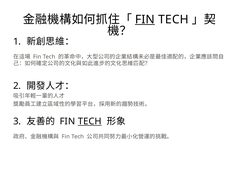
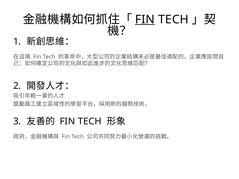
TECH at (90, 122) underline: present -> none
